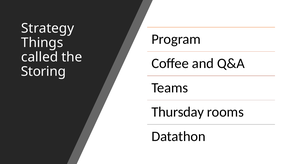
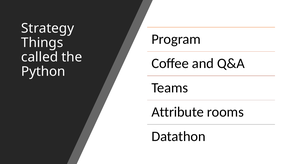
Storing: Storing -> Python
Thursday: Thursday -> Attribute
